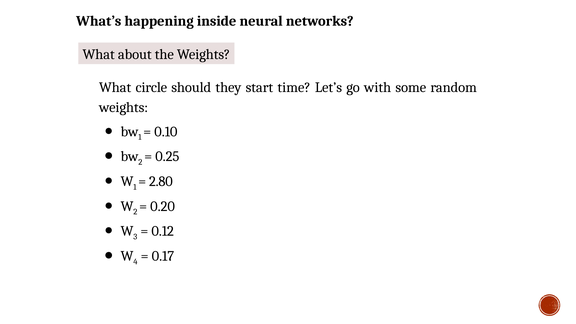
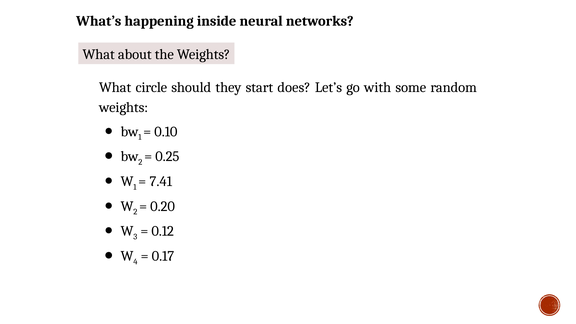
time: time -> does
2.80: 2.80 -> 7.41
